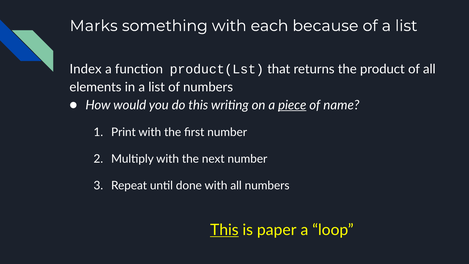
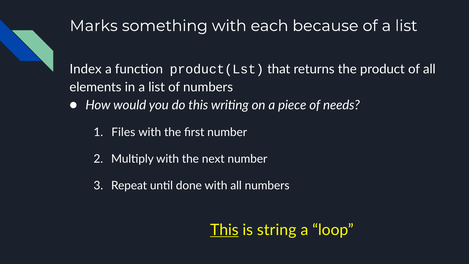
piece underline: present -> none
name: name -> needs
Print: Print -> Files
paper: paper -> string
